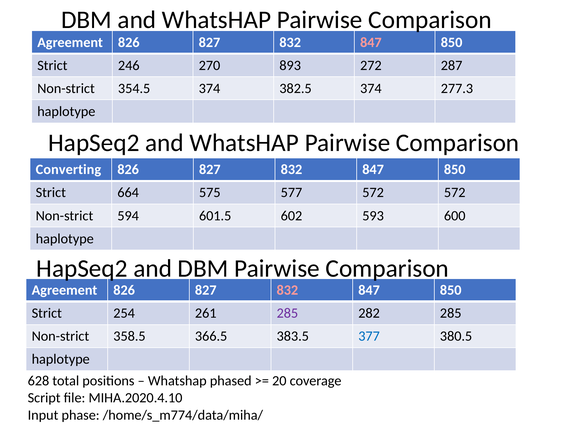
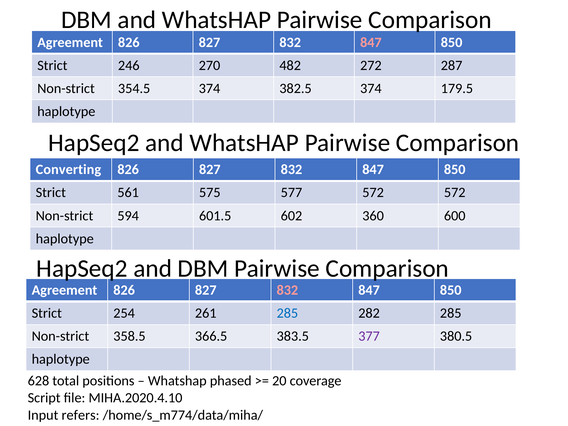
893: 893 -> 482
277.3: 277.3 -> 179.5
664: 664 -> 561
593: 593 -> 360
285 at (287, 313) colour: purple -> blue
377 colour: blue -> purple
phase: phase -> refers
